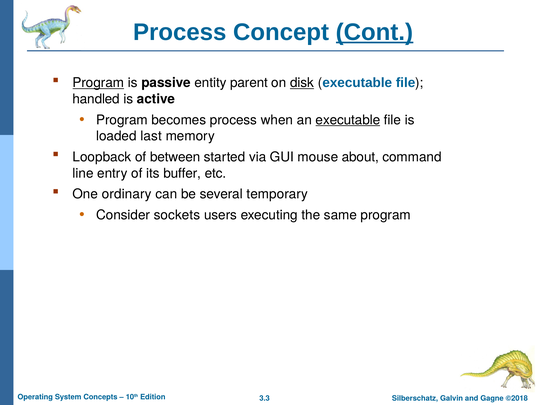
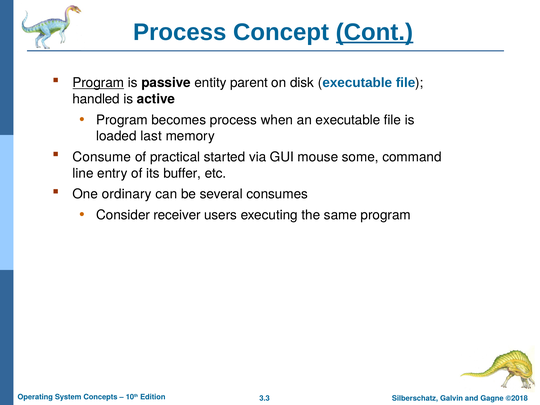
disk underline: present -> none
executable at (348, 120) underline: present -> none
Loopback: Loopback -> Consume
between: between -> practical
about: about -> some
temporary: temporary -> consumes
sockets: sockets -> receiver
